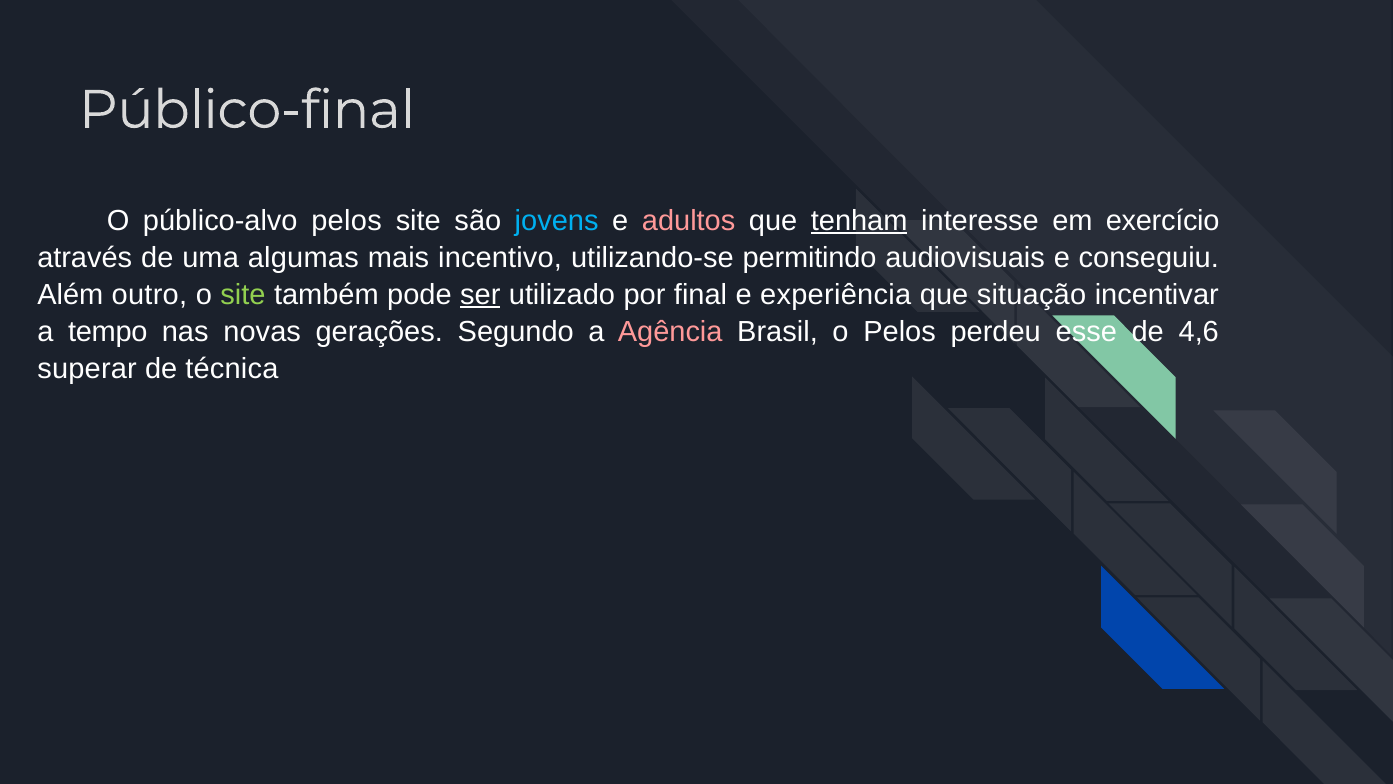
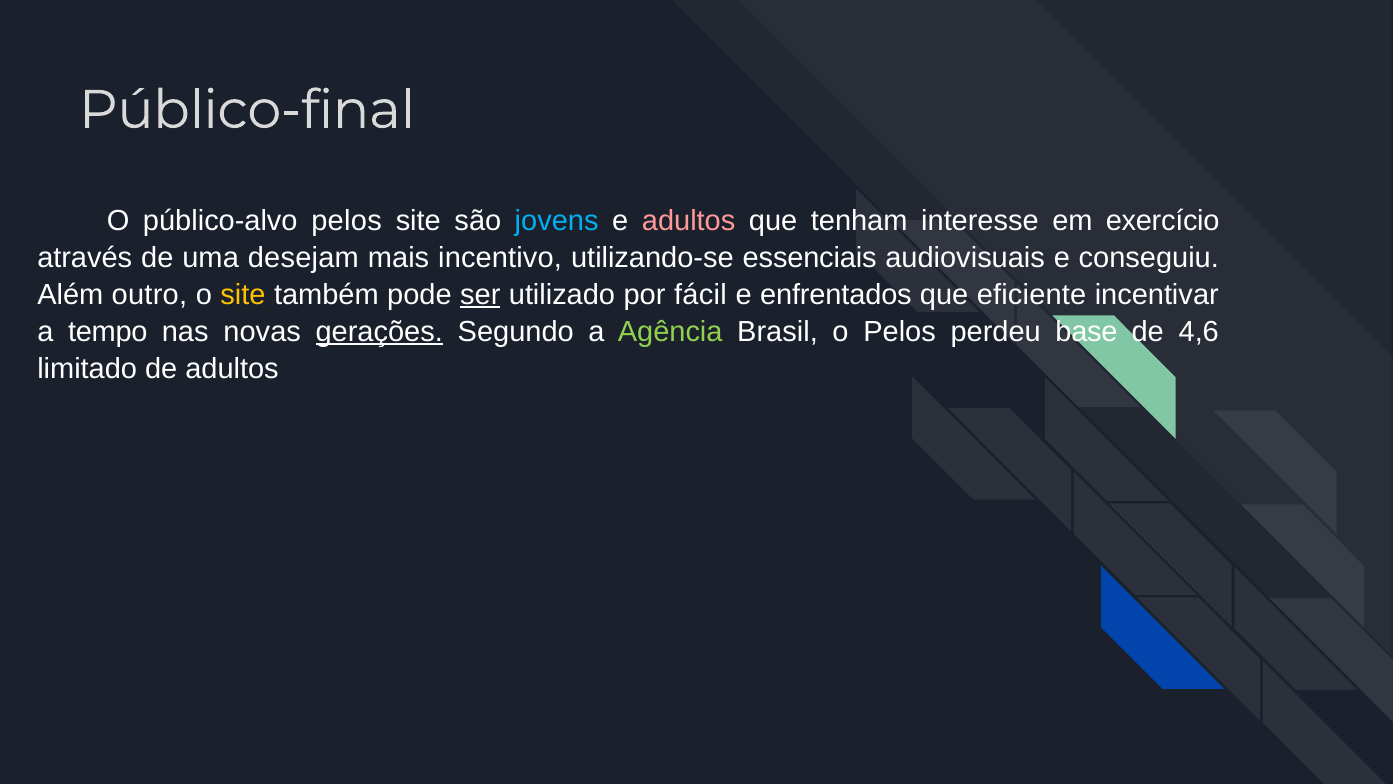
tenham underline: present -> none
algumas: algumas -> desejam
permitindo: permitindo -> essenciais
site at (243, 295) colour: light green -> yellow
final: final -> fácil
experiência: experiência -> enfrentados
situação: situação -> eficiente
gerações underline: none -> present
Agência colour: pink -> light green
esse: esse -> base
superar: superar -> limitado
de técnica: técnica -> adultos
